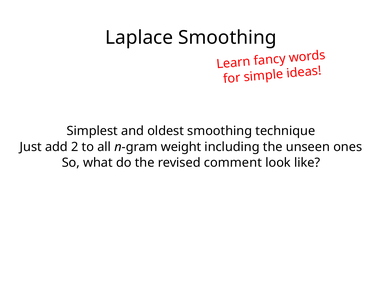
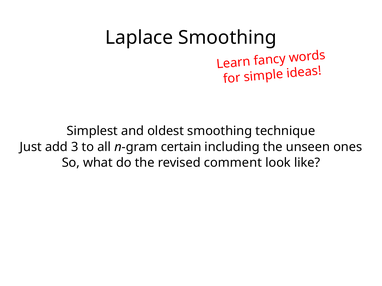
2: 2 -> 3
weight: weight -> certain
